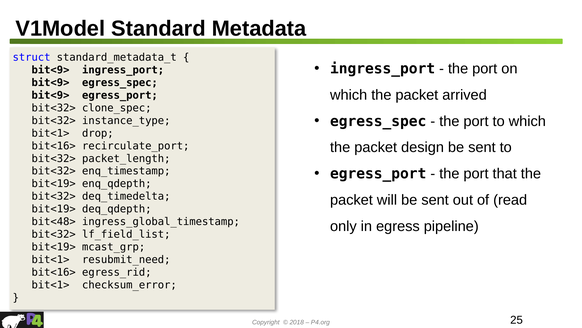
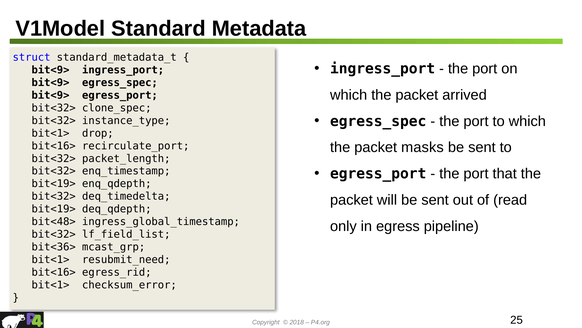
design: design -> masks
bit<19> at (54, 247): bit<19> -> bit<36>
